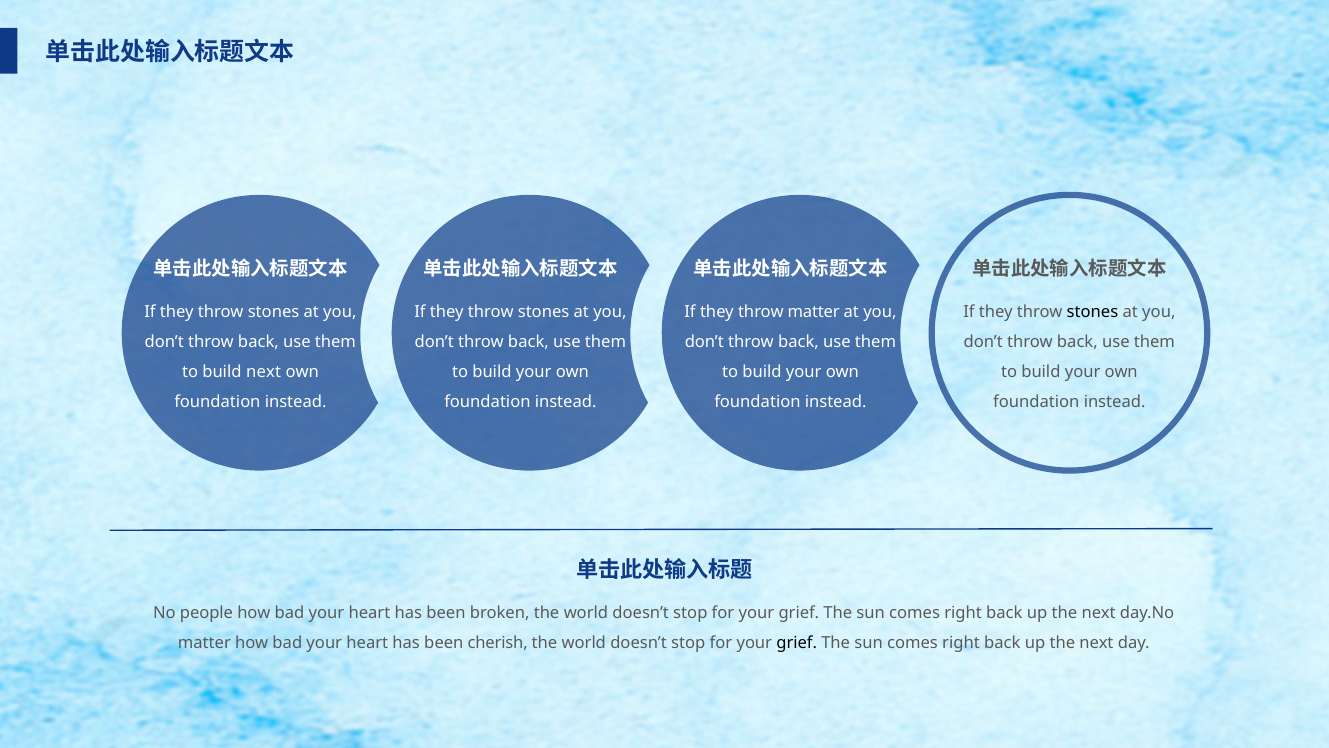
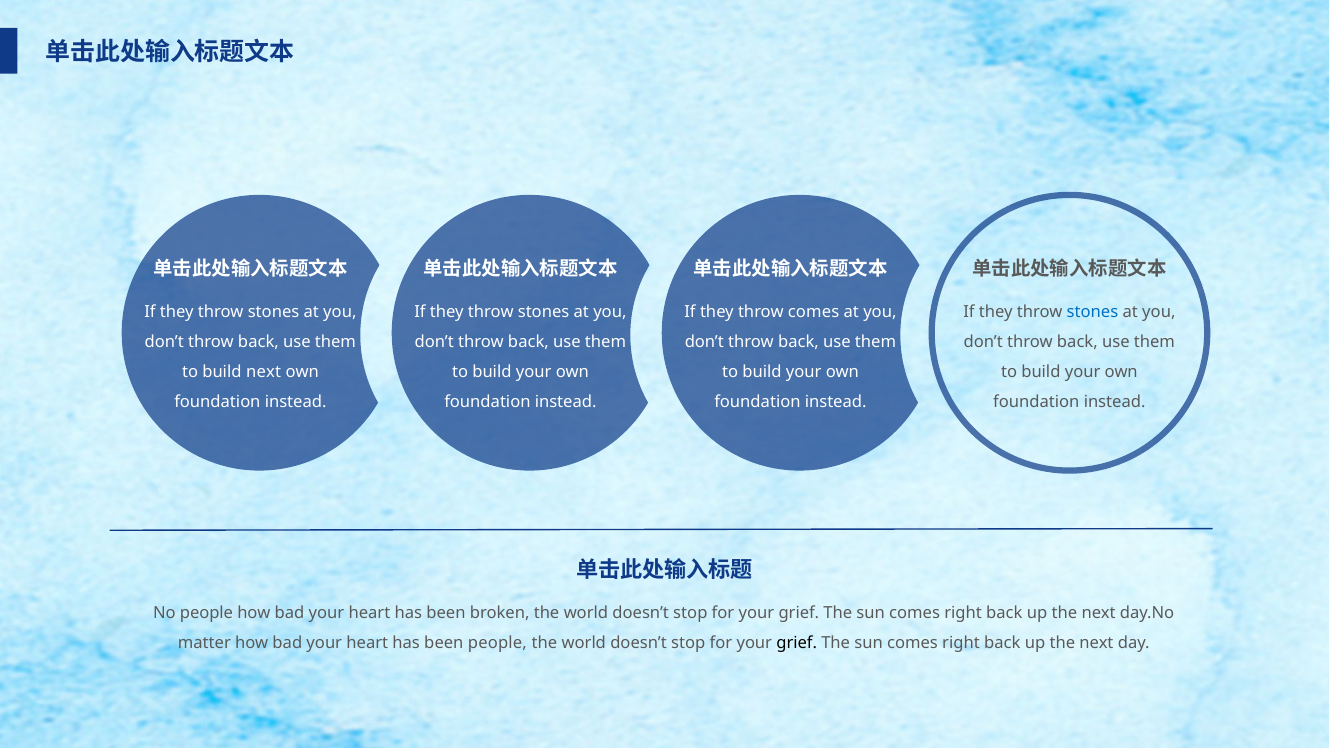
throw matter: matter -> comes
stones at (1093, 312) colour: black -> blue
been cherish: cherish -> people
